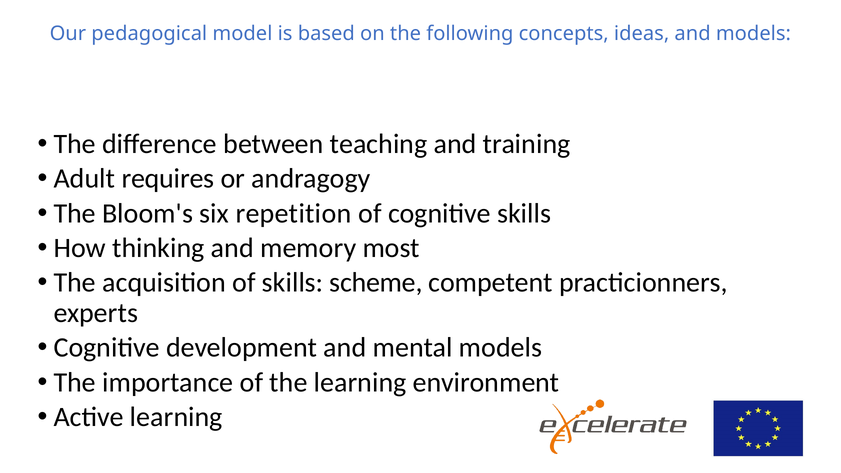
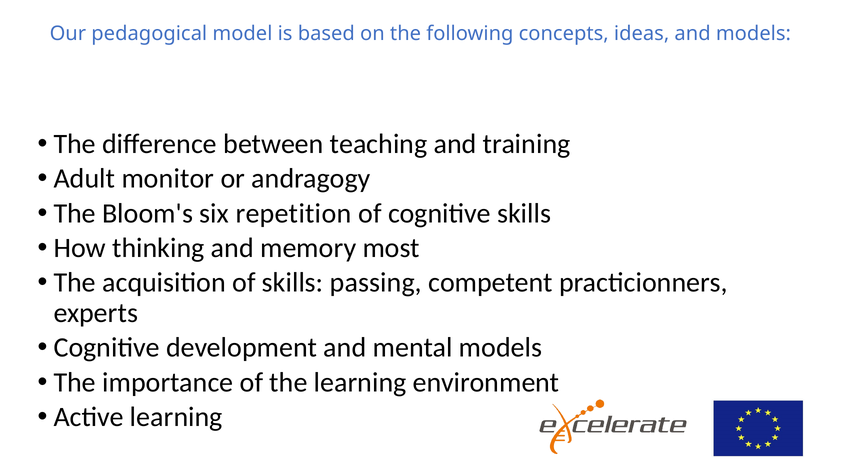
requires: requires -> monitor
scheme: scheme -> passing
